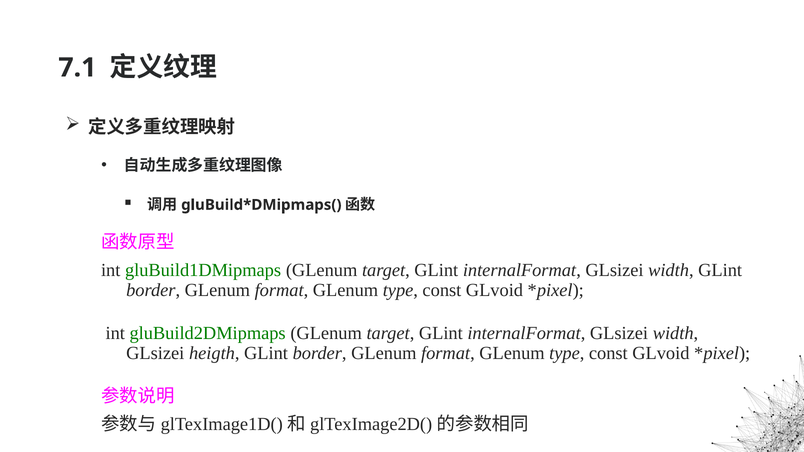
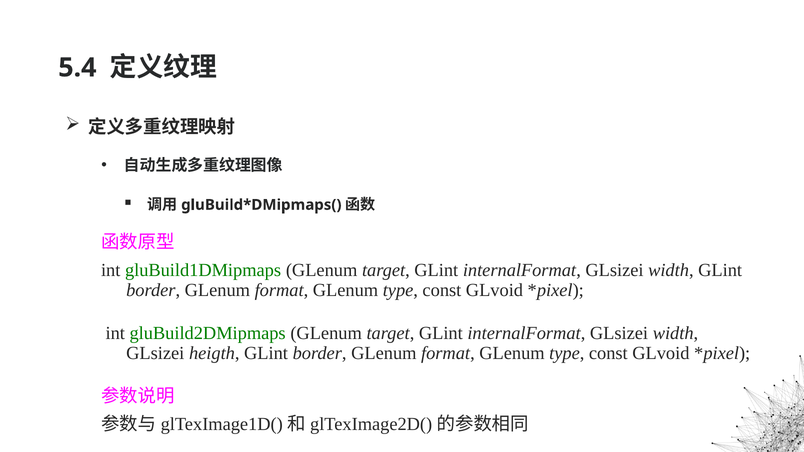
7.1: 7.1 -> 5.4
